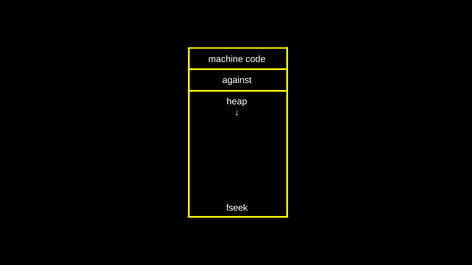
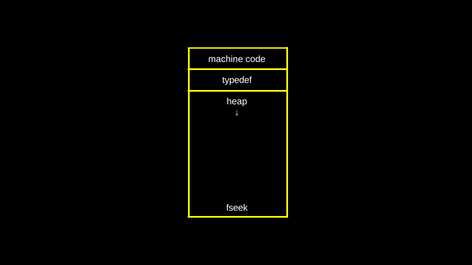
against: against -> typedef
